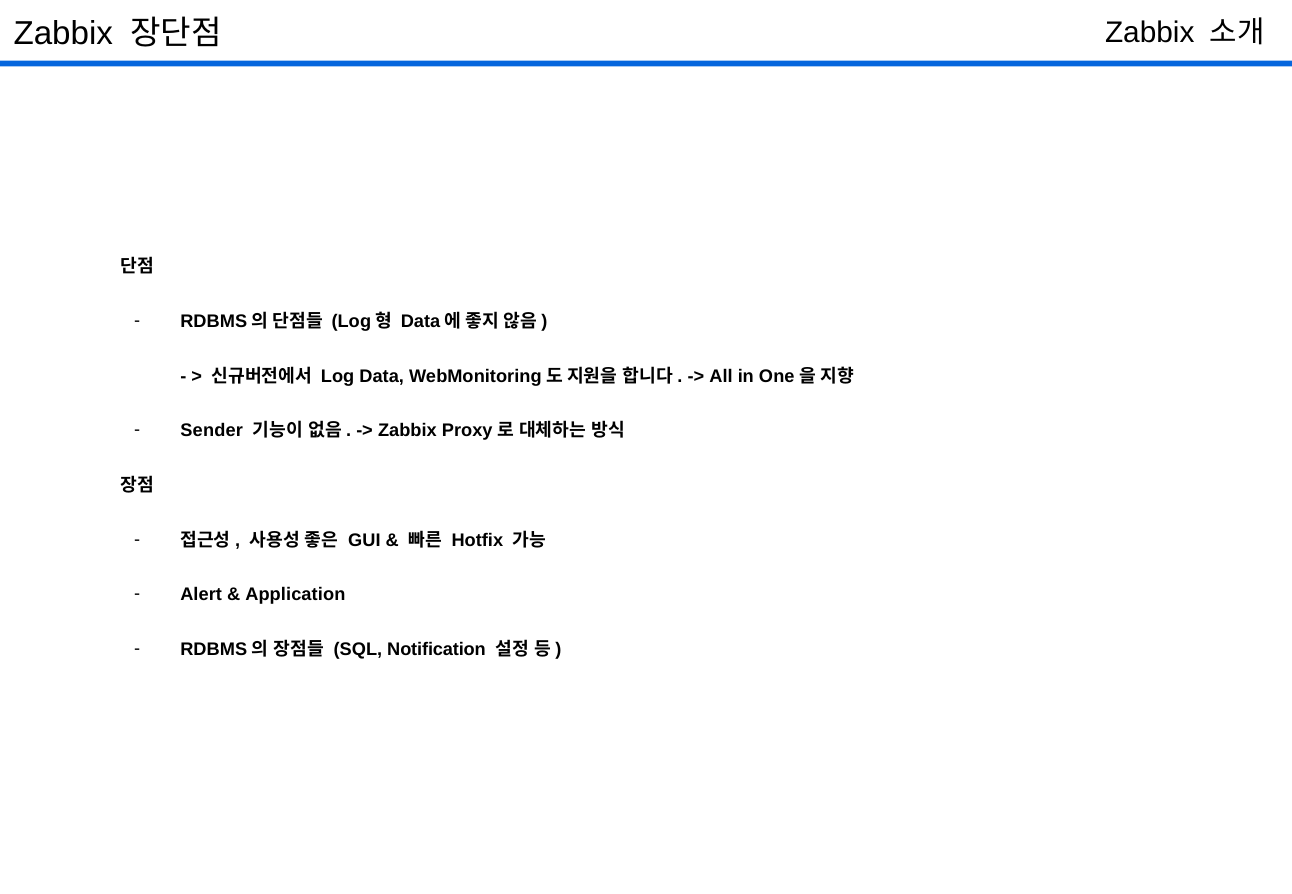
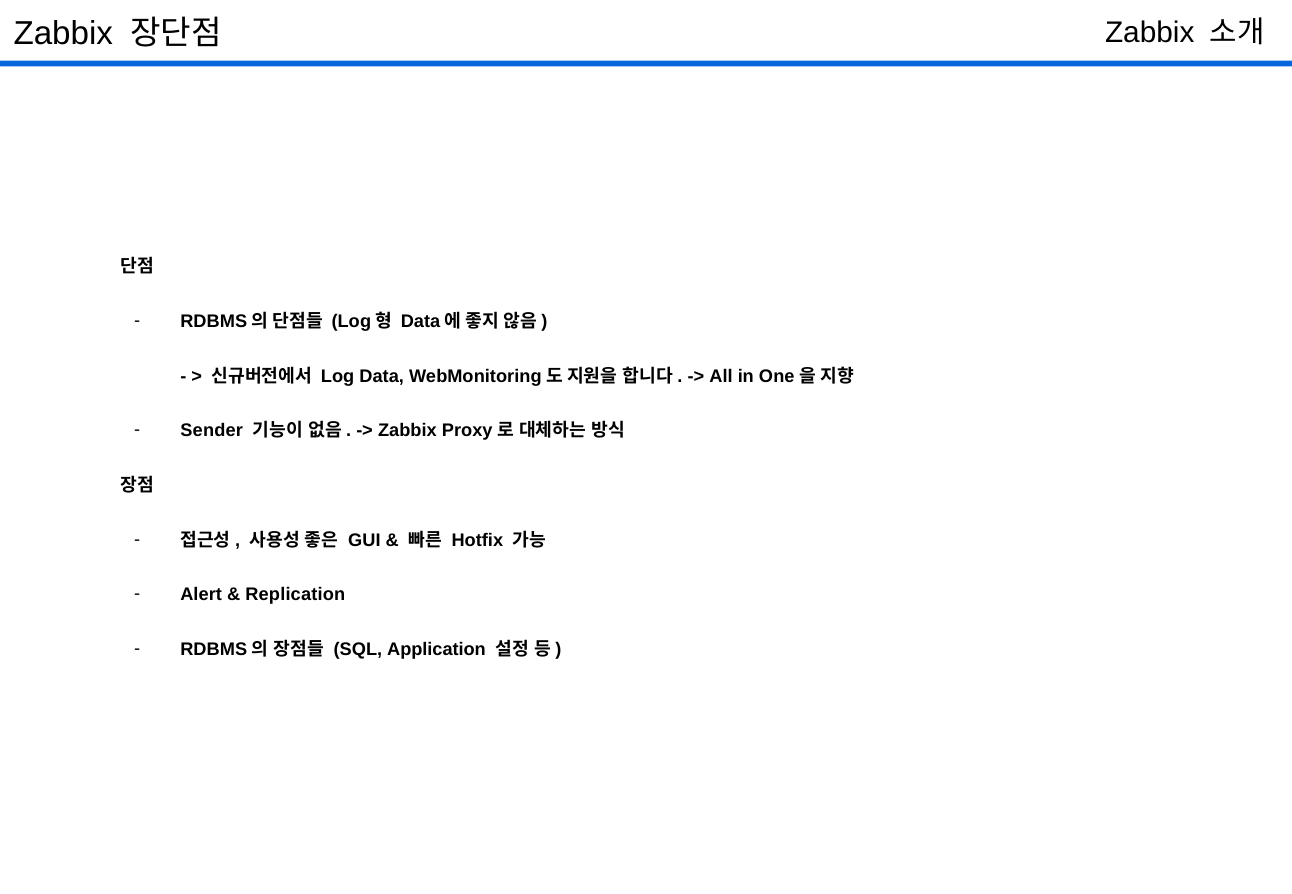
Application: Application -> Replication
Notification: Notification -> Application
